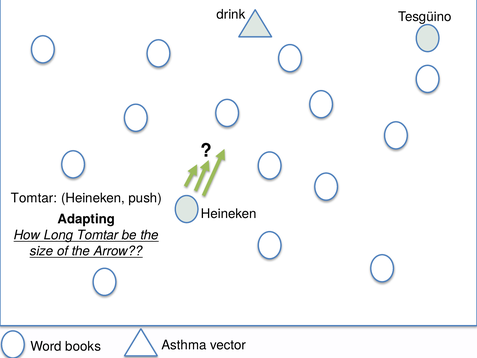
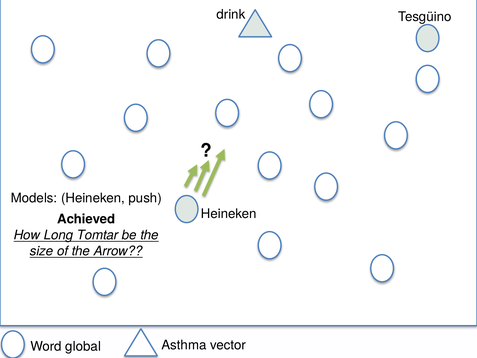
Tomtar at (34, 198): Tomtar -> Models
Adapting: Adapting -> Achieved
books: books -> global
